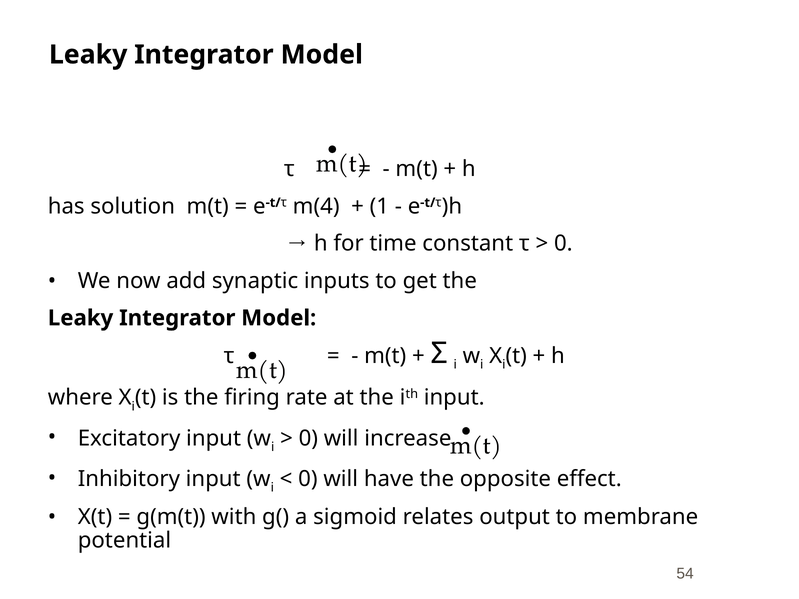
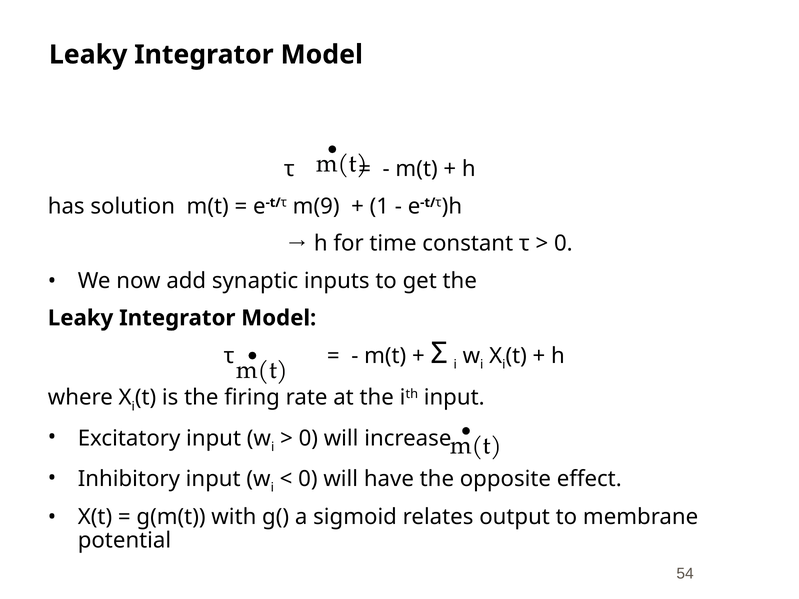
m(4: m(4 -> m(9
